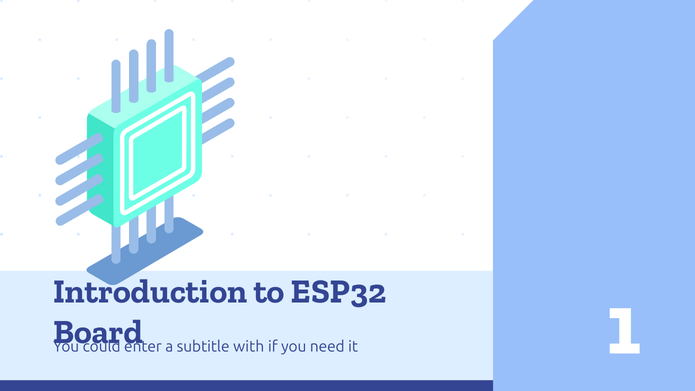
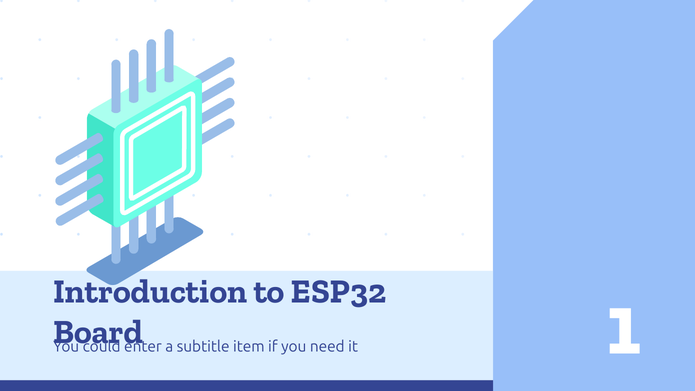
with: with -> item
